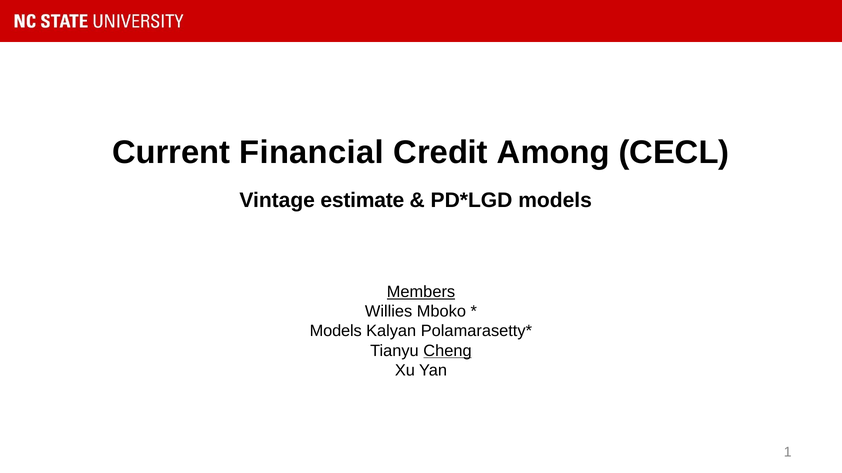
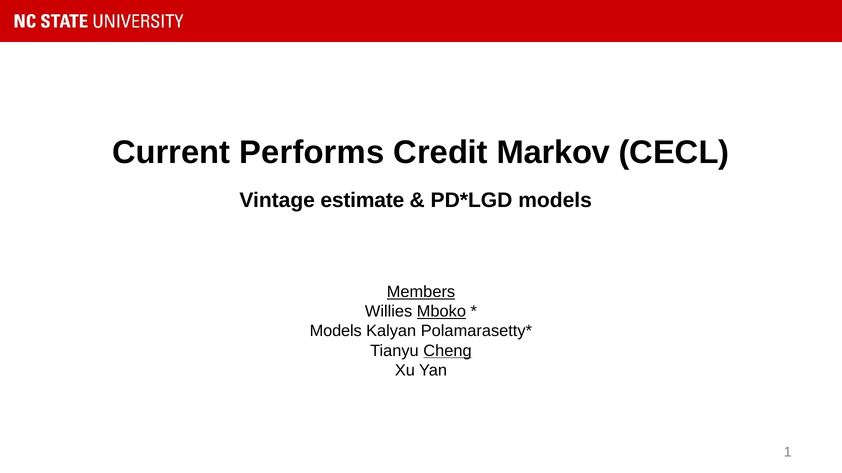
Financial: Financial -> Performs
Among: Among -> Markov
Mboko underline: none -> present
